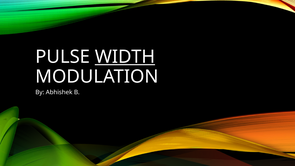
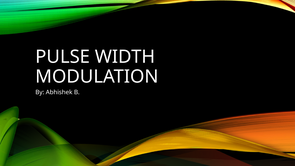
WIDTH underline: present -> none
